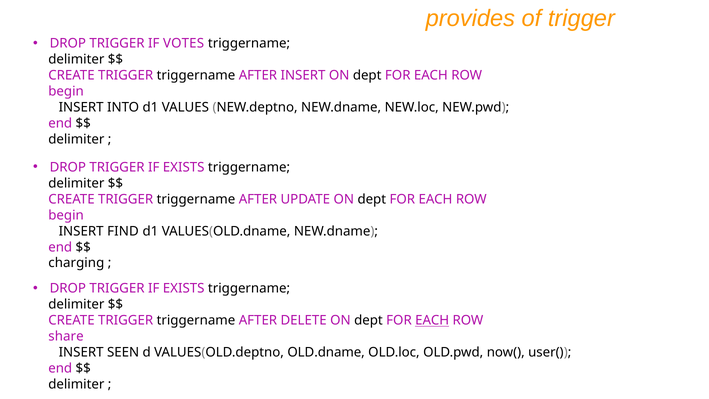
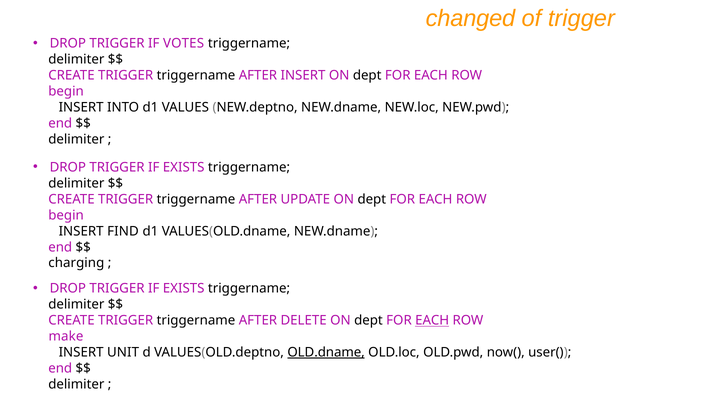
provides: provides -> changed
share: share -> make
SEEN: SEEN -> UNIT
OLD.dname underline: none -> present
